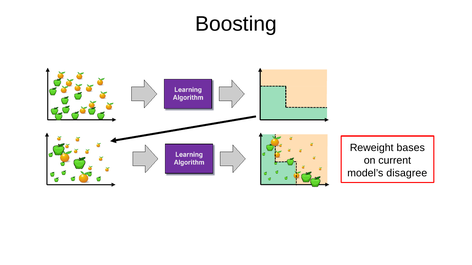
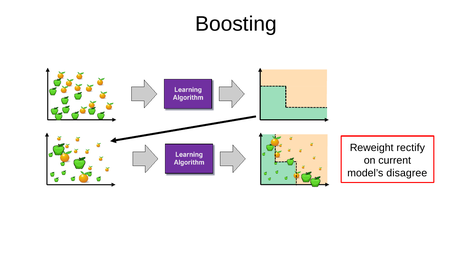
bases: bases -> rectify
